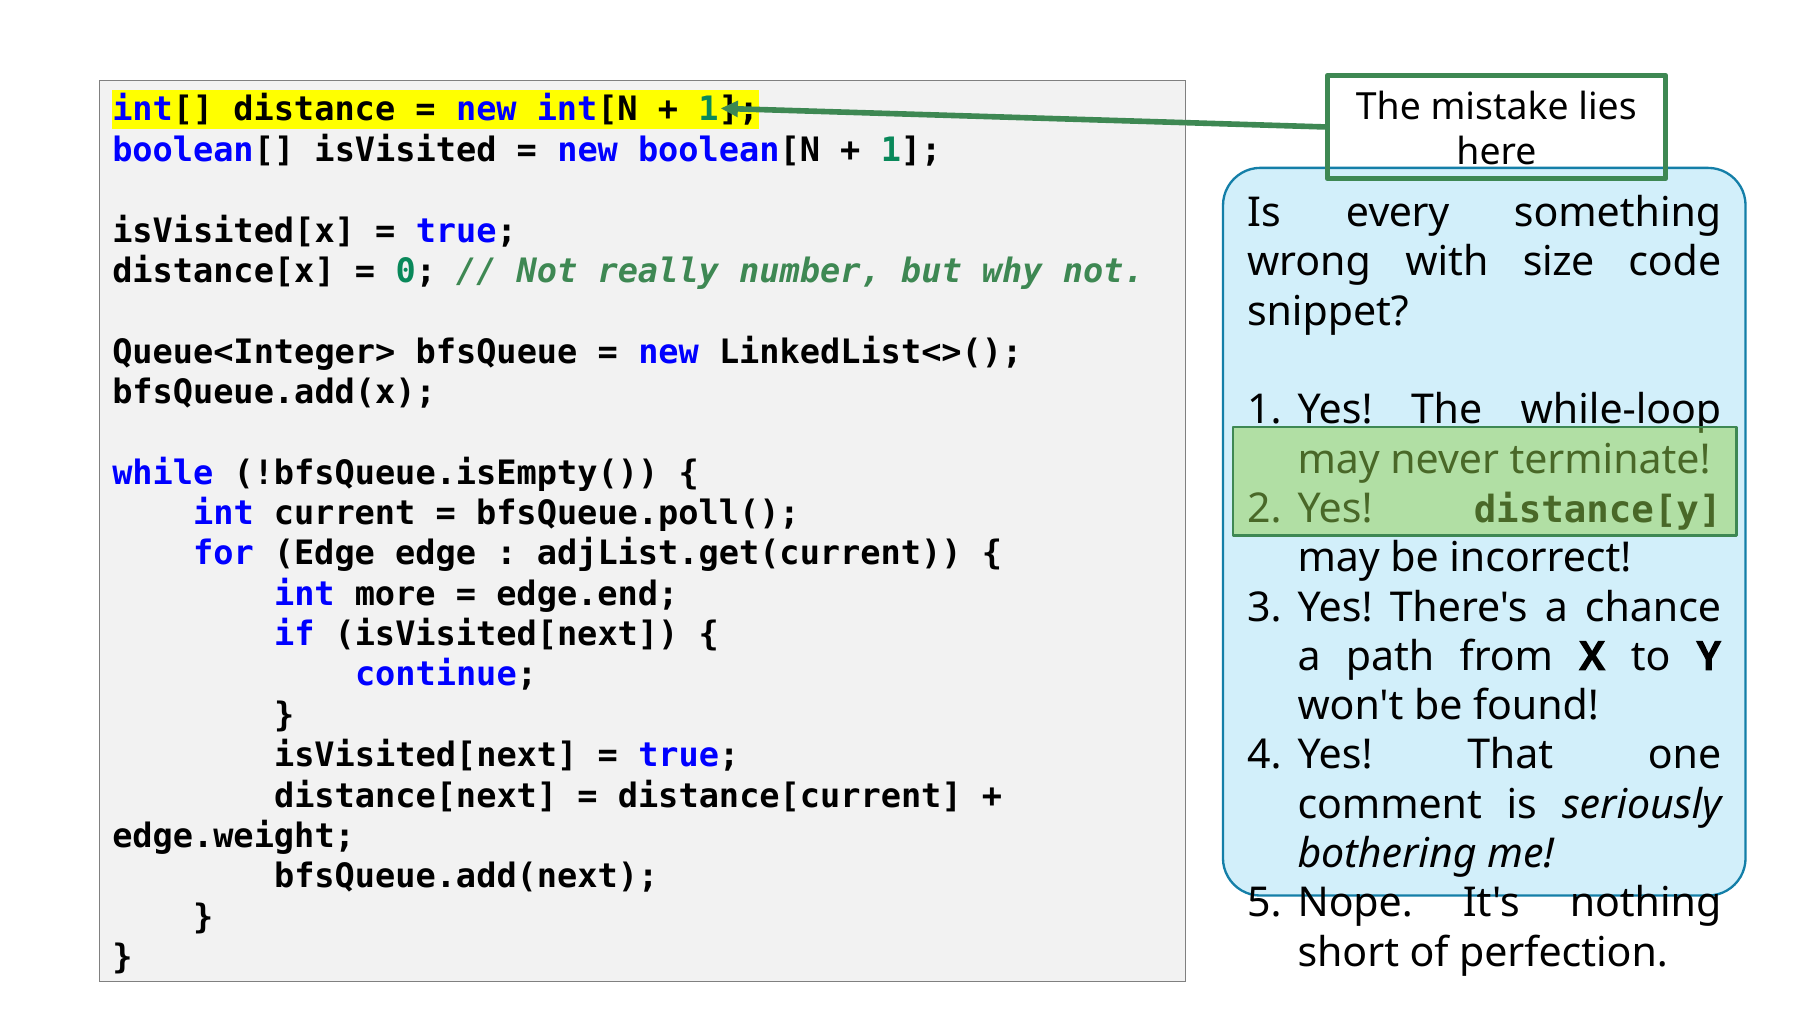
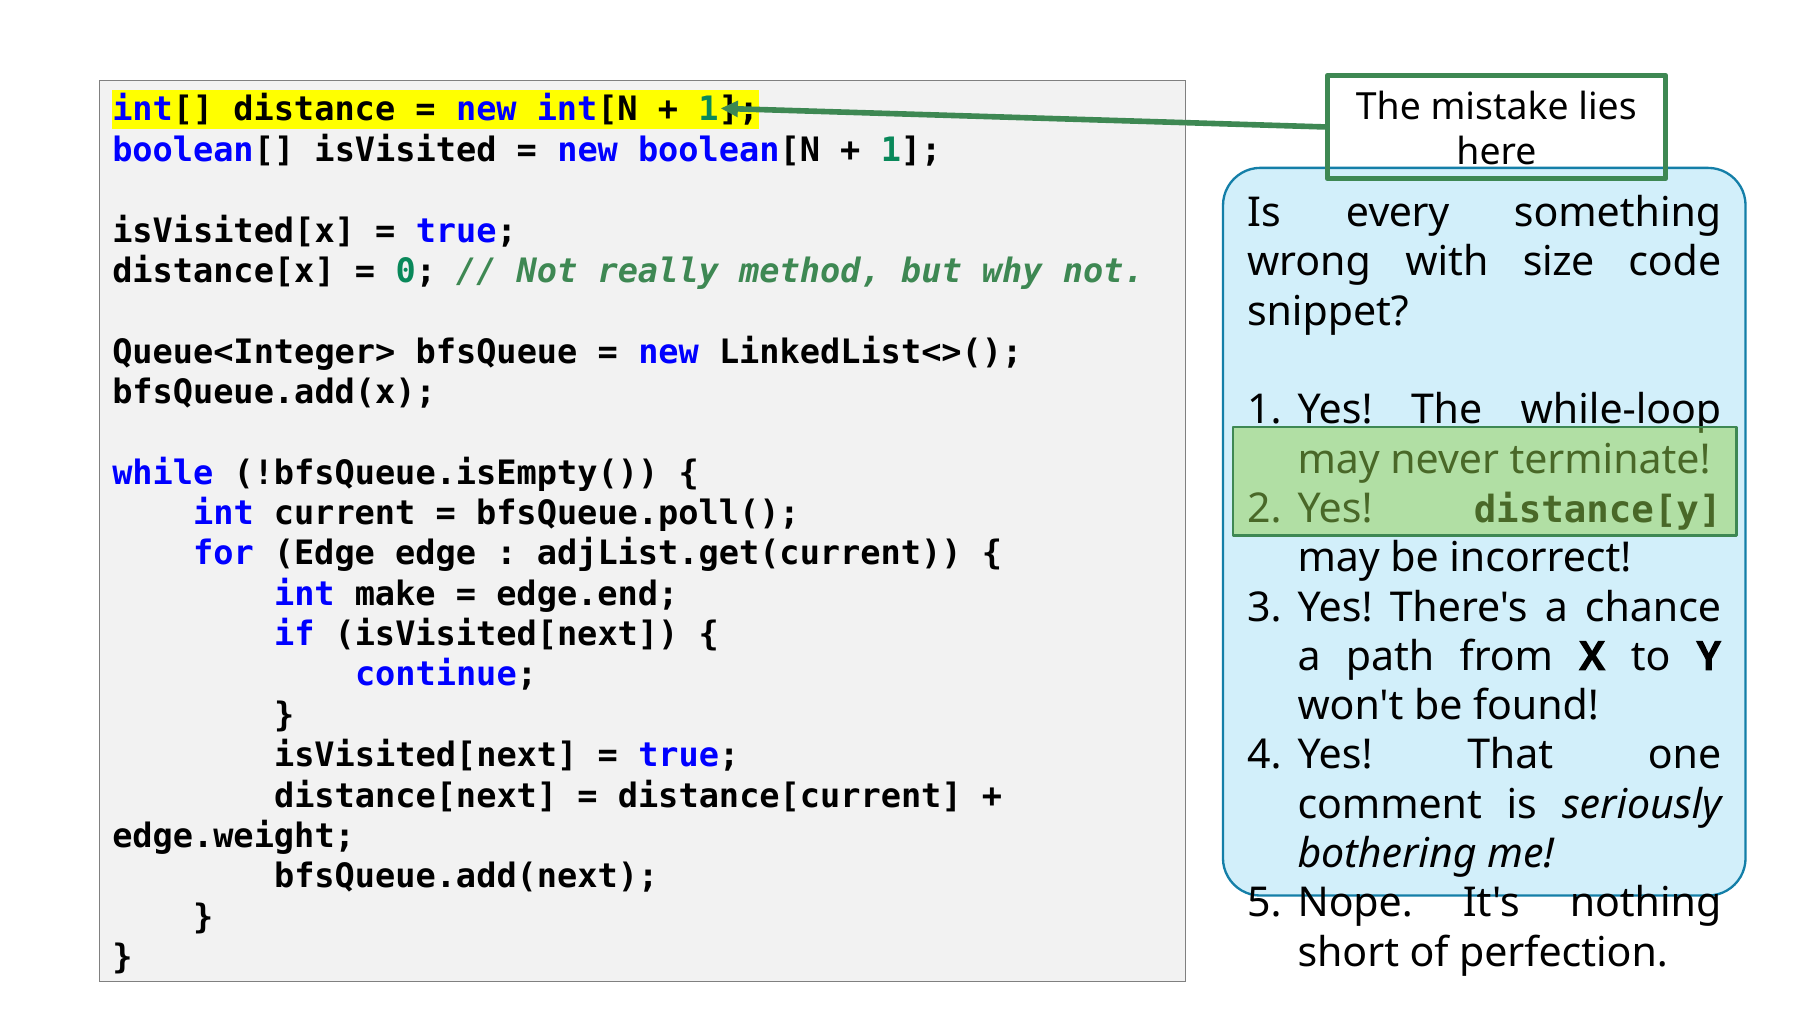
number: number -> method
more: more -> make
